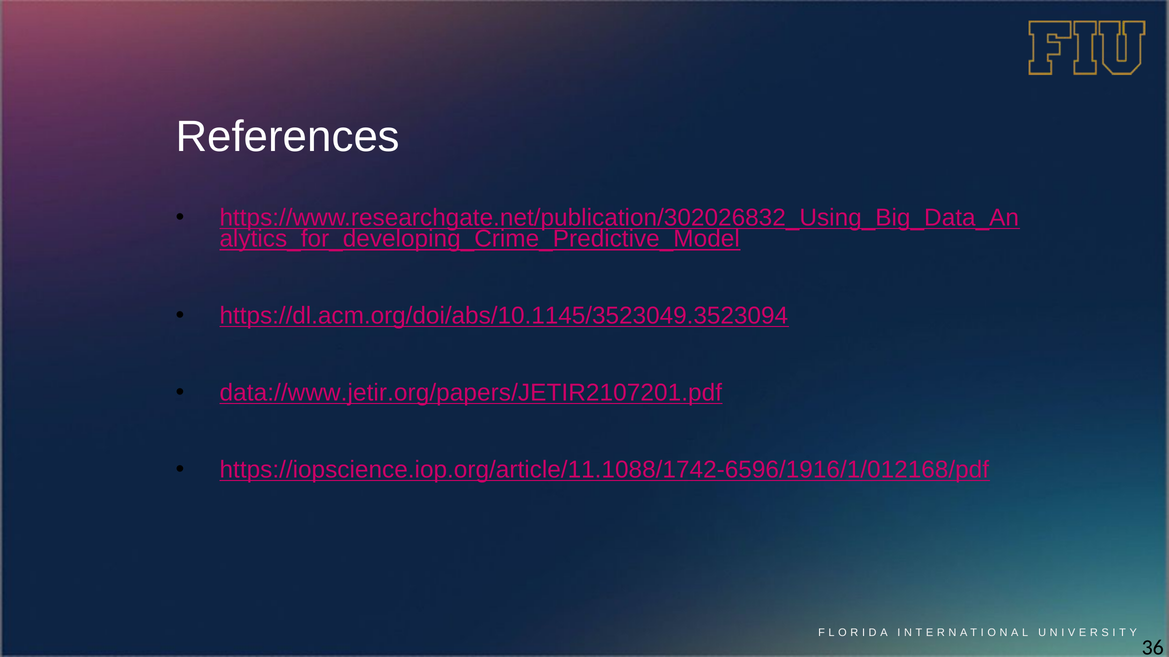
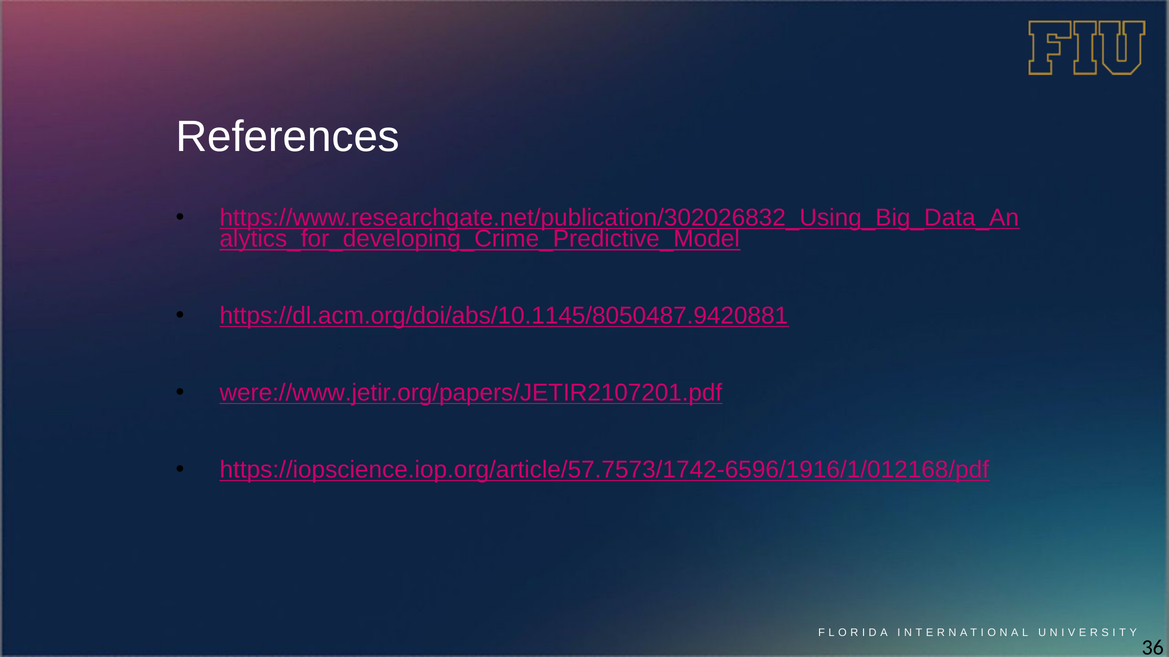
https://dl.acm.org/doi/abs/10.1145/3523049.3523094: https://dl.acm.org/doi/abs/10.1145/3523049.3523094 -> https://dl.acm.org/doi/abs/10.1145/8050487.9420881
data://www.jetir.org/papers/JETIR2107201.pdf: data://www.jetir.org/papers/JETIR2107201.pdf -> were://www.jetir.org/papers/JETIR2107201.pdf
https://iopscience.iop.org/article/11.1088/1742-6596/1916/1/012168/pdf: https://iopscience.iop.org/article/11.1088/1742-6596/1916/1/012168/pdf -> https://iopscience.iop.org/article/57.7573/1742-6596/1916/1/012168/pdf
